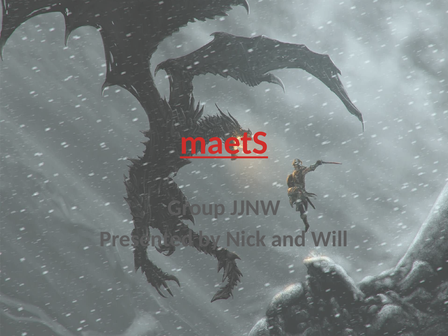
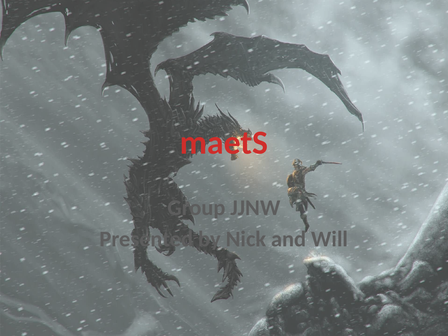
maetS underline: present -> none
